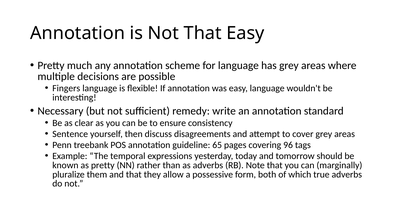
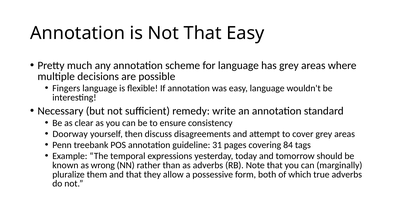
Sentence: Sentence -> Doorway
65: 65 -> 31
96: 96 -> 84
as pretty: pretty -> wrong
